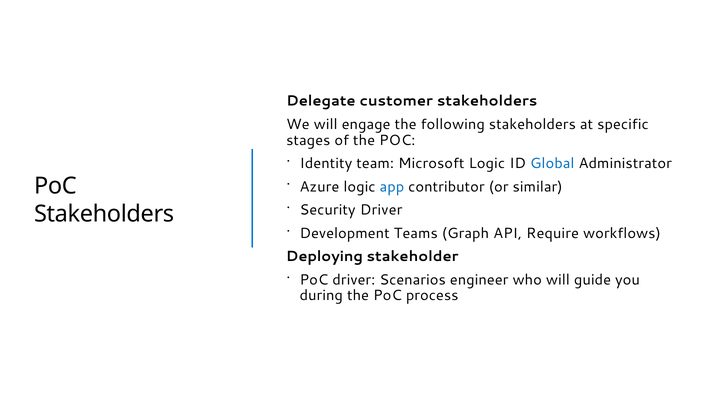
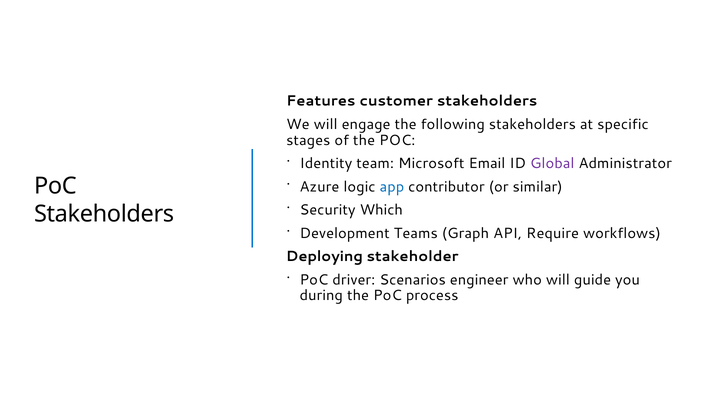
Delegate: Delegate -> Features
Microsoft Logic: Logic -> Email
Global colour: blue -> purple
Security Driver: Driver -> Which
